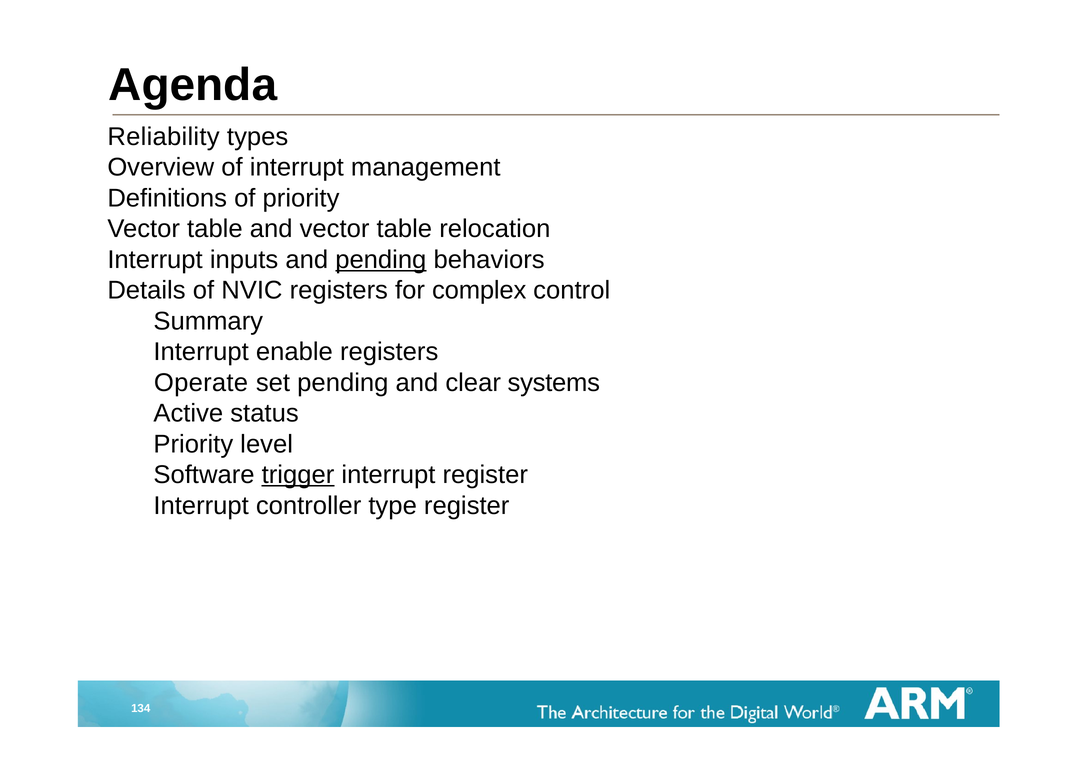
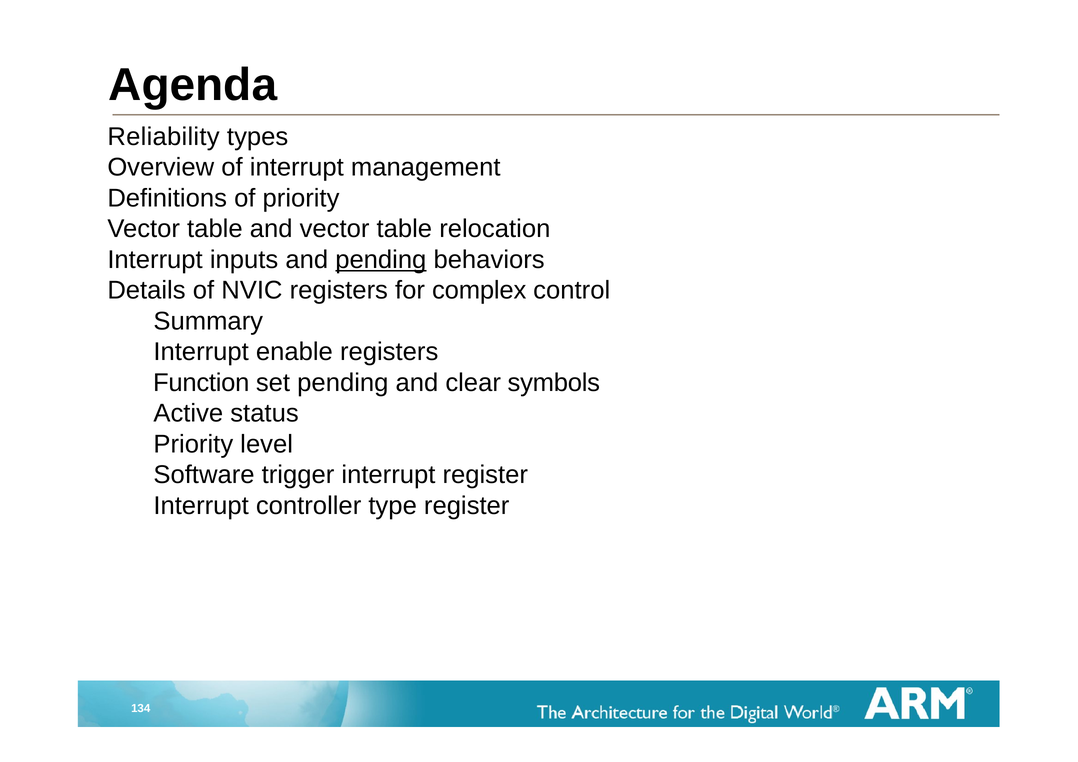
Operate: Operate -> Function
systems: systems -> symbols
trigger underline: present -> none
